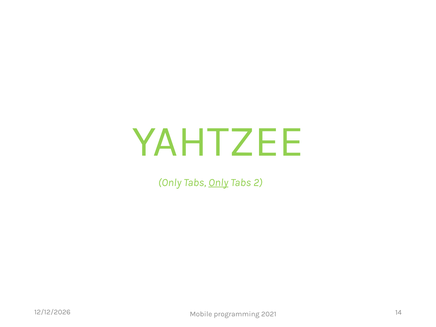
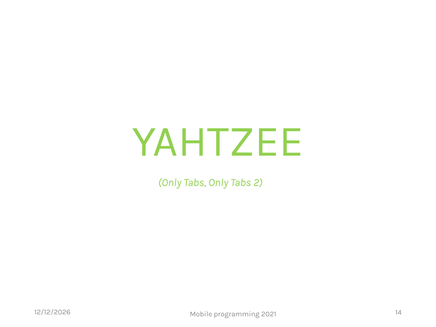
Only at (218, 182) underline: present -> none
